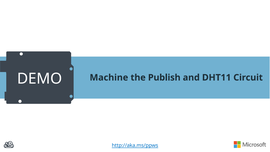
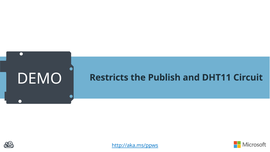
Machine: Machine -> Restricts
